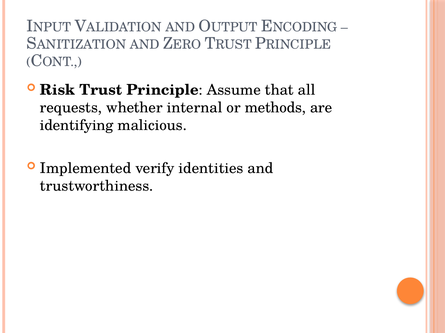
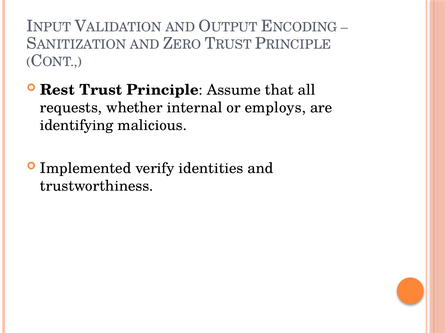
Risk: Risk -> Rest
methods: methods -> employs
